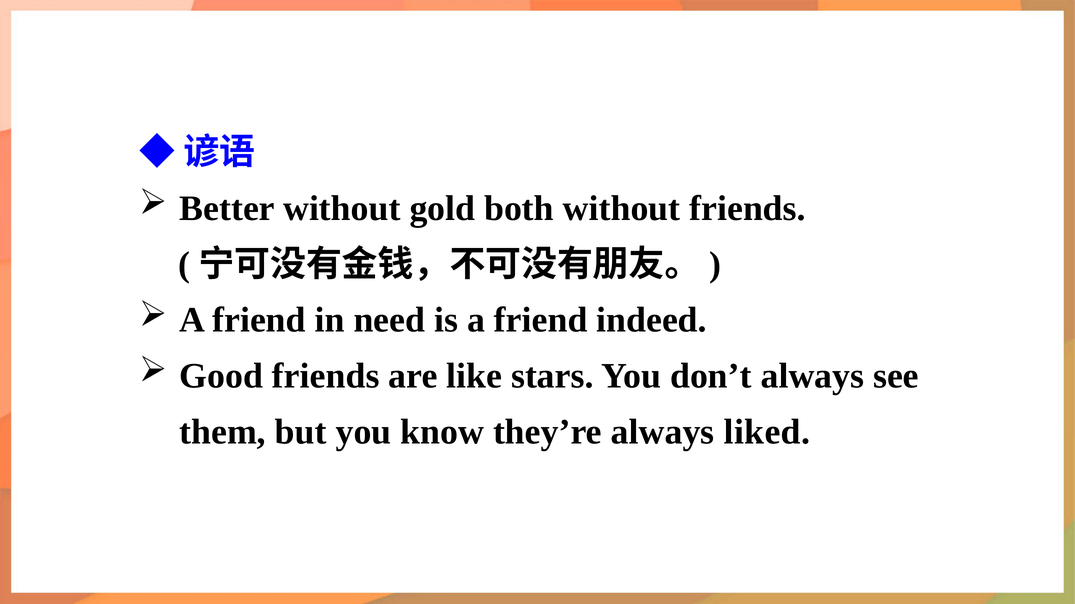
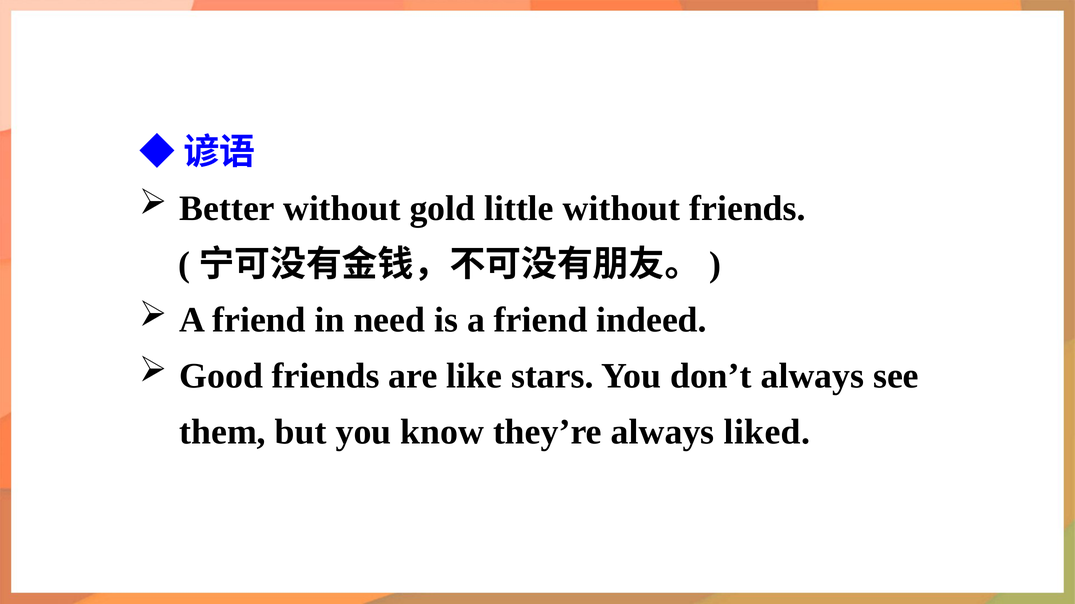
both: both -> little
